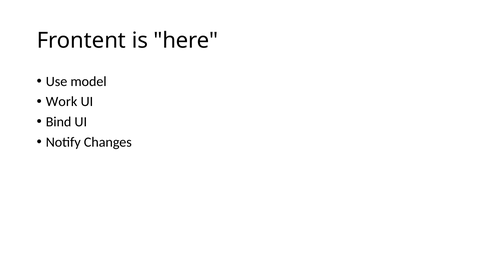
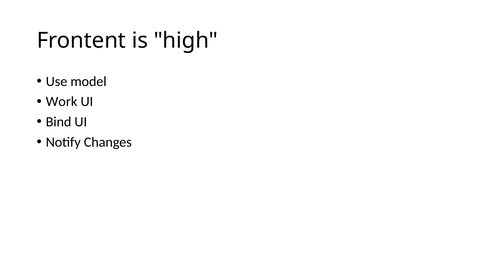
here: here -> high
